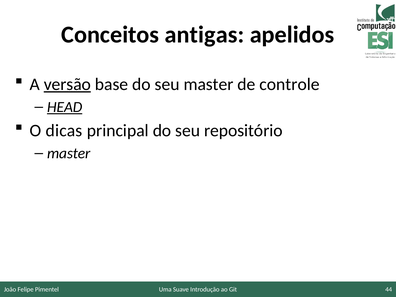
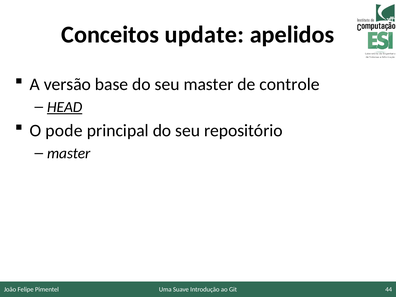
antigas: antigas -> update
versão underline: present -> none
dicas: dicas -> pode
